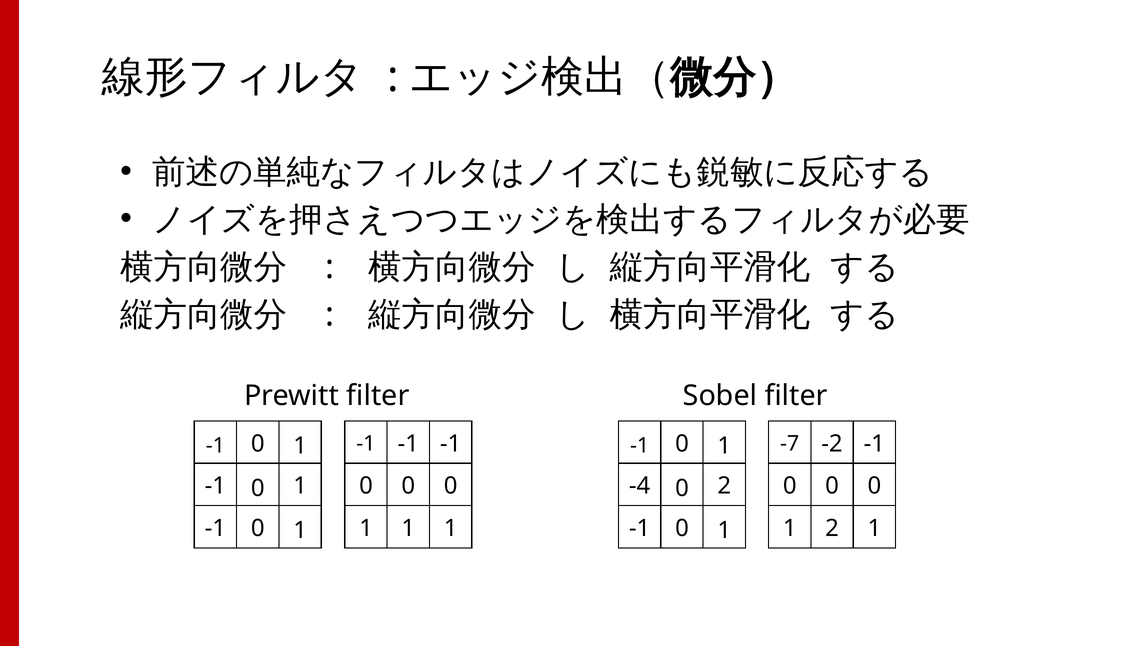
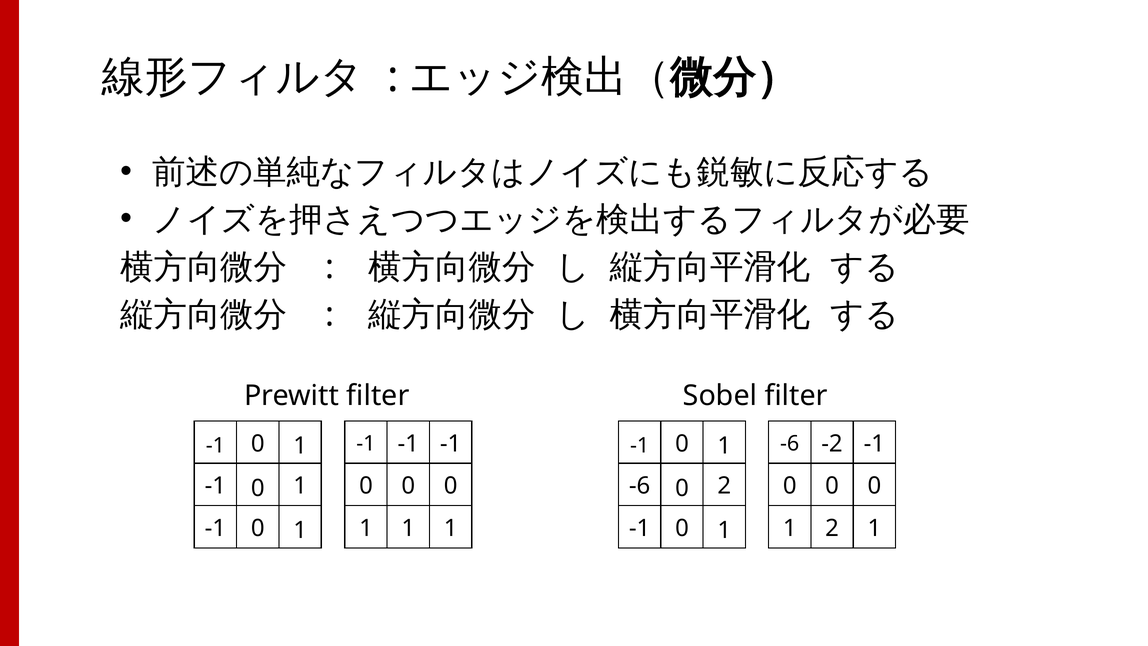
-7 at (790, 443): -7 -> -6
-4 at (640, 486): -4 -> -6
